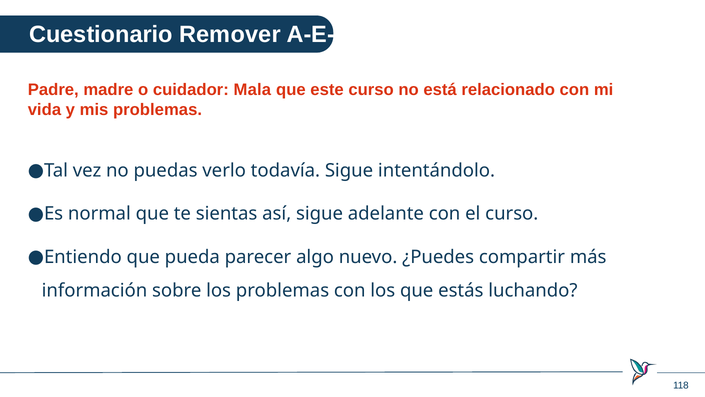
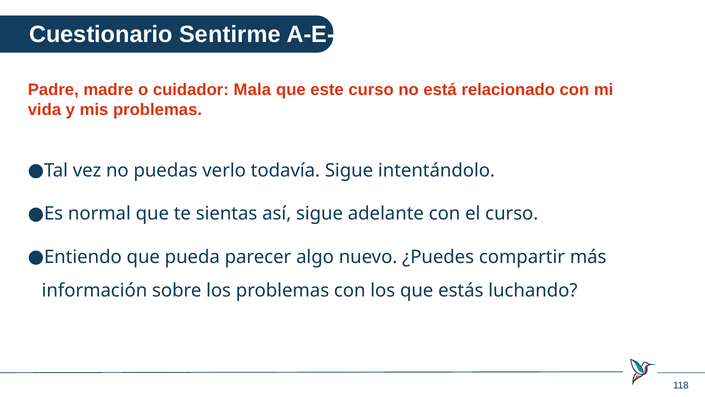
Remover: Remover -> Sentirme
